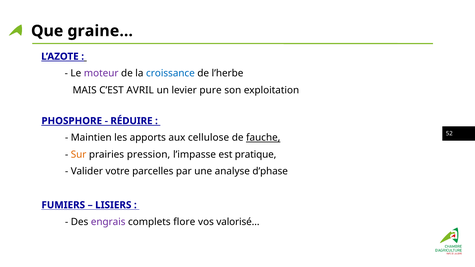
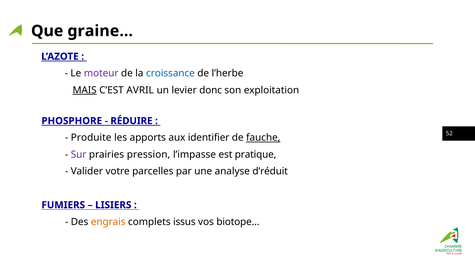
MAIS underline: none -> present
pure: pure -> donc
Maintien: Maintien -> Produite
cellulose: cellulose -> identifier
Sur colour: orange -> purple
d’phase: d’phase -> d’réduit
engrais colour: purple -> orange
flore: flore -> issus
valorisé…: valorisé… -> biotope…
